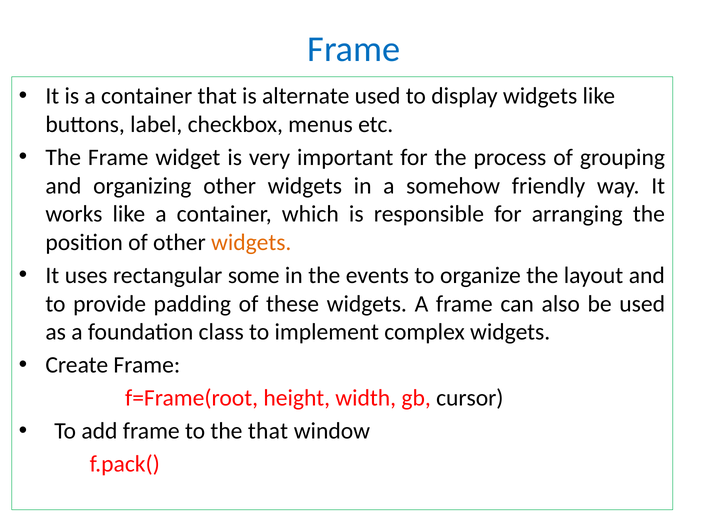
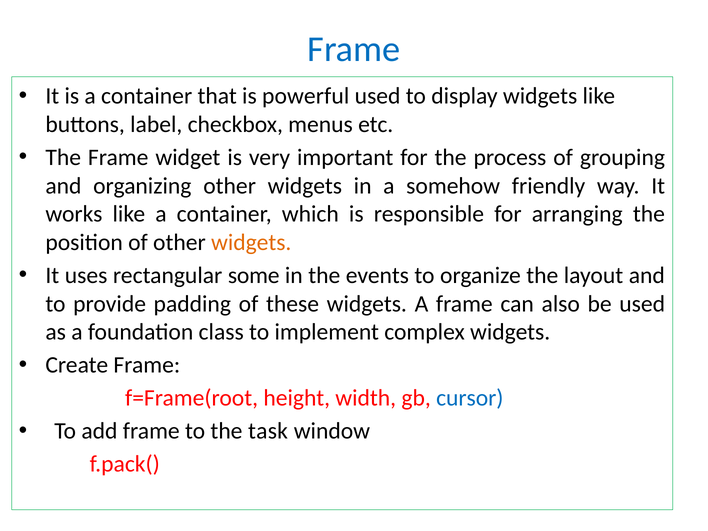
alternate: alternate -> powerful
cursor colour: black -> blue
the that: that -> task
